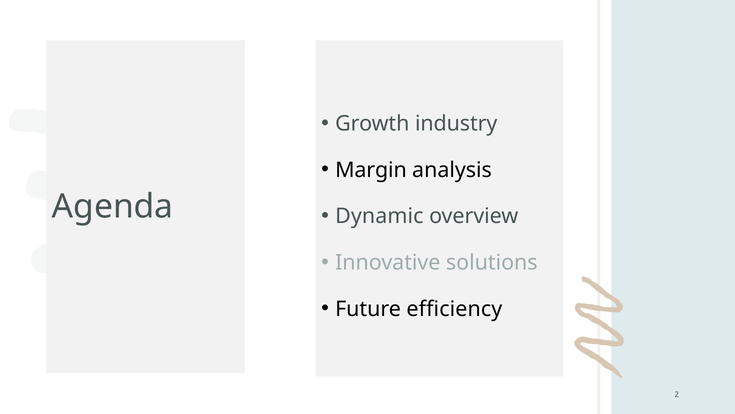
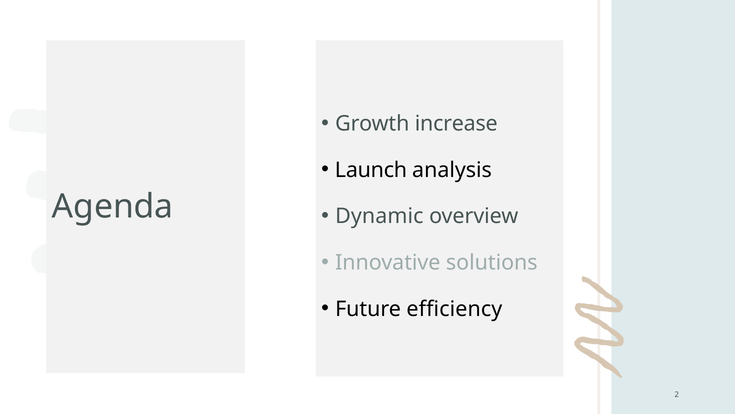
industry: industry -> increase
Margin: Margin -> Launch
